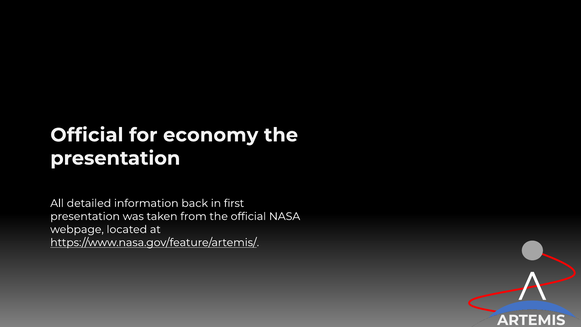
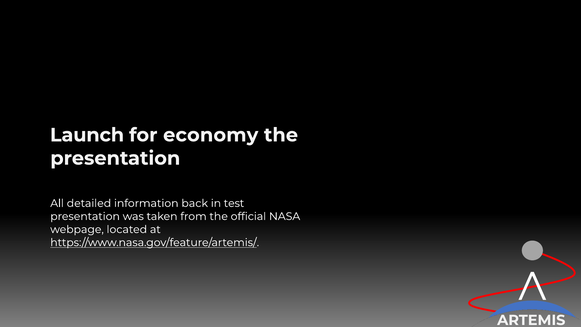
Official at (87, 135): Official -> Launch
first: first -> test
